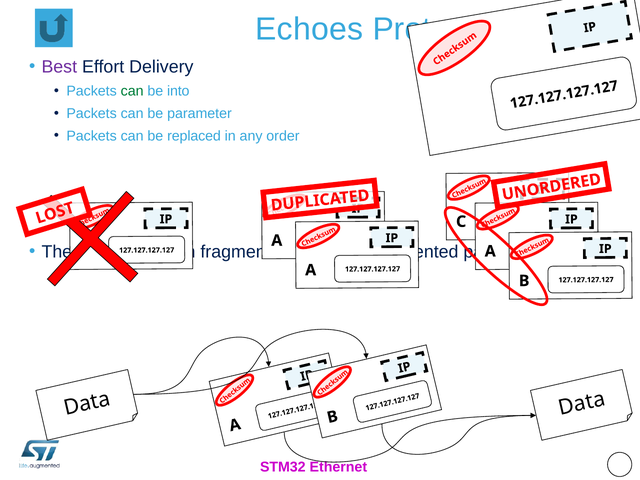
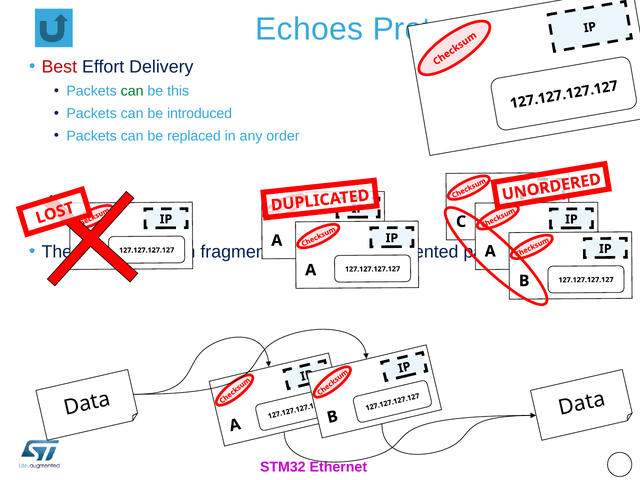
Best colour: purple -> red
into: into -> this
parameter: parameter -> introduced
